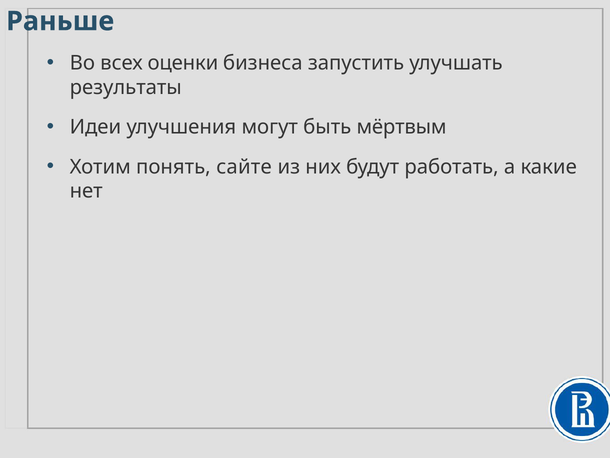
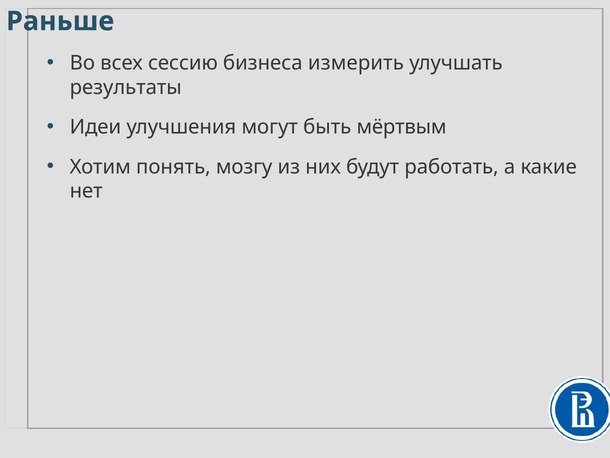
оценки: оценки -> сессию
запустить: запустить -> измерить
сайте: сайте -> мозгу
